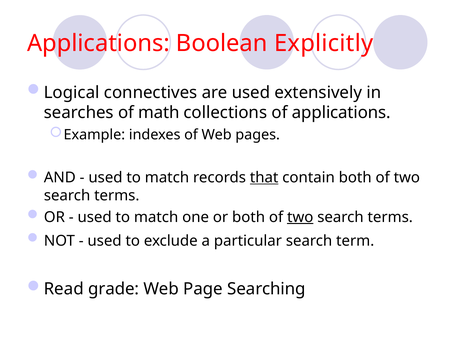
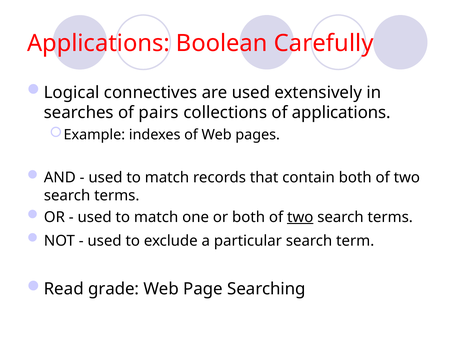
Explicitly: Explicitly -> Carefully
math: math -> pairs
that underline: present -> none
